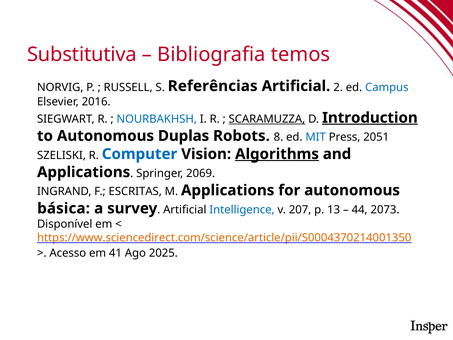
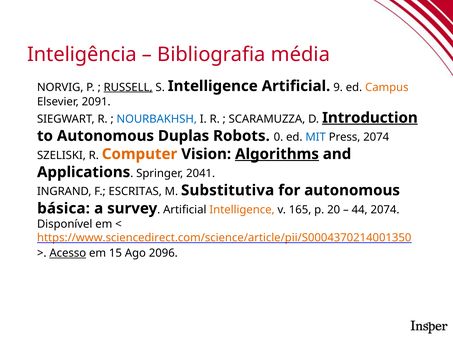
Substitutiva: Substitutiva -> Inteligência
temos: temos -> média
RUSSELL underline: none -> present
S Referências: Referências -> Intelligence
2: 2 -> 9
Campus colour: blue -> orange
2016: 2016 -> 2091
SCARAMUZZA underline: present -> none
8: 8 -> 0
Press 2051: 2051 -> 2074
Computer colour: blue -> orange
2069: 2069 -> 2041
M Applications: Applications -> Substitutiva
Intelligence at (242, 210) colour: blue -> orange
207: 207 -> 165
13: 13 -> 20
44 2073: 2073 -> 2074
Acesso underline: none -> present
41: 41 -> 15
2025: 2025 -> 2096
